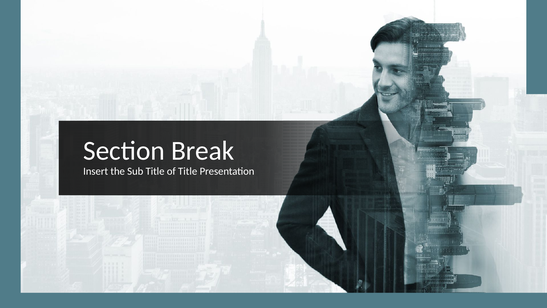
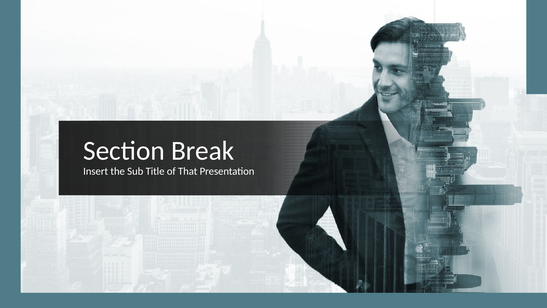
of Title: Title -> That
